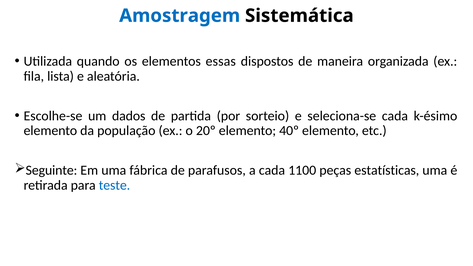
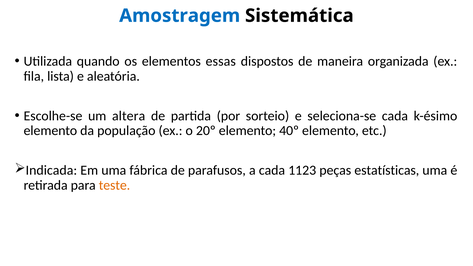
dados: dados -> altera
Seguinte: Seguinte -> Indicada
1100: 1100 -> 1123
teste colour: blue -> orange
